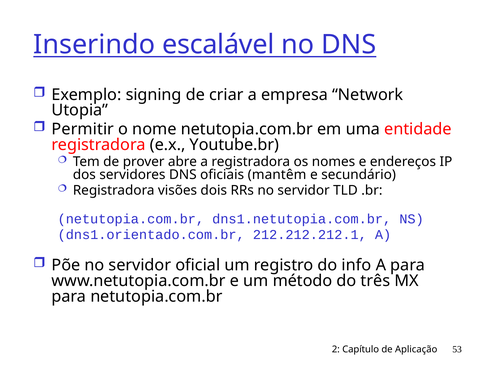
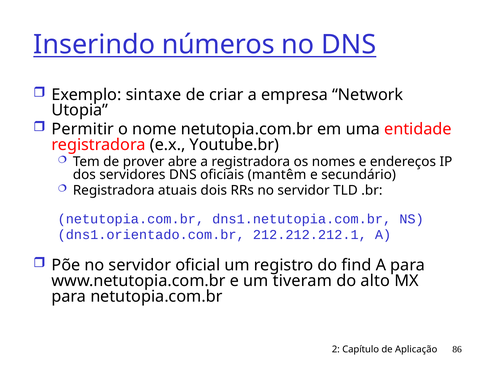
escalável: escalável -> números
signing: signing -> sintaxe
visões: visões -> atuais
info: info -> find
método: método -> tiveram
três: três -> alto
53: 53 -> 86
